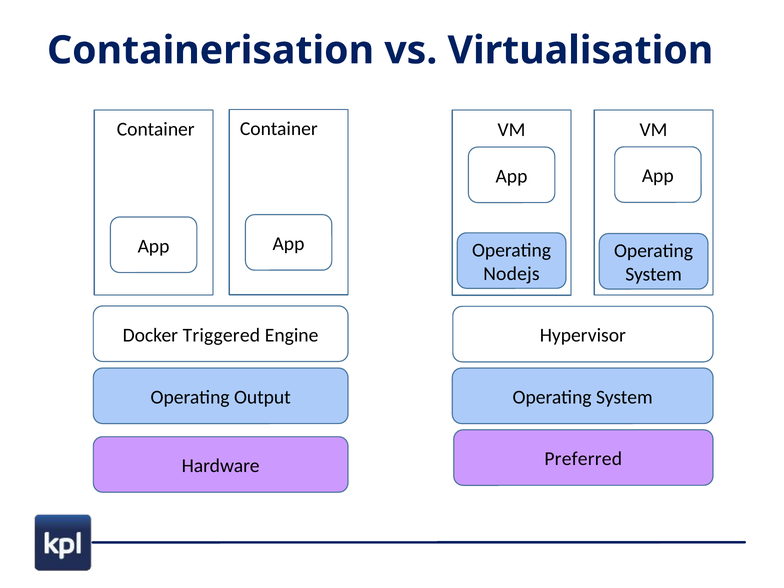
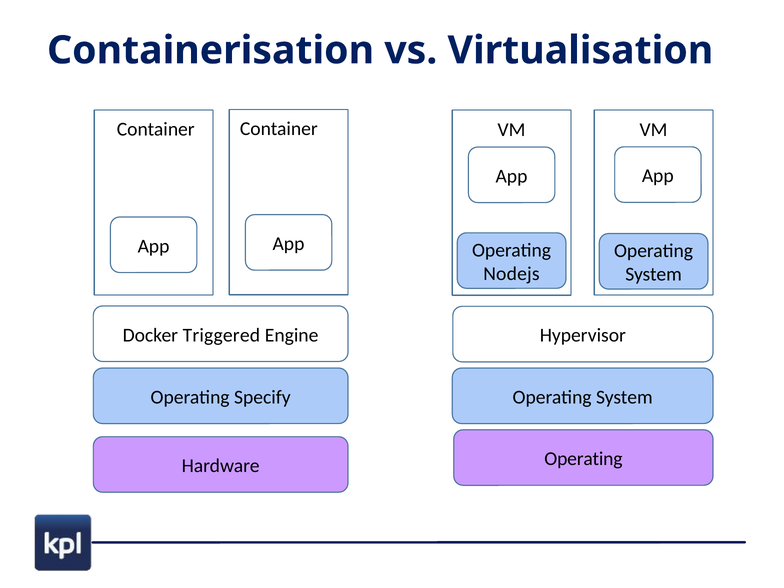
Output: Output -> Specify
Hardware Preferred: Preferred -> Operating
